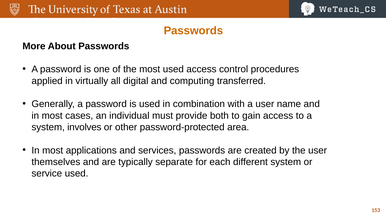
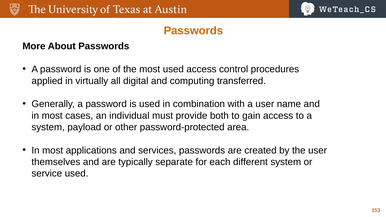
involves: involves -> payload
